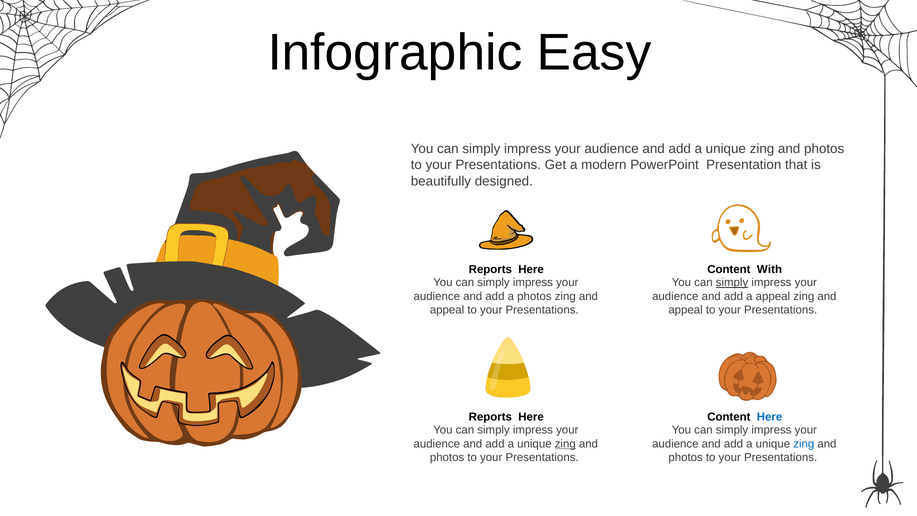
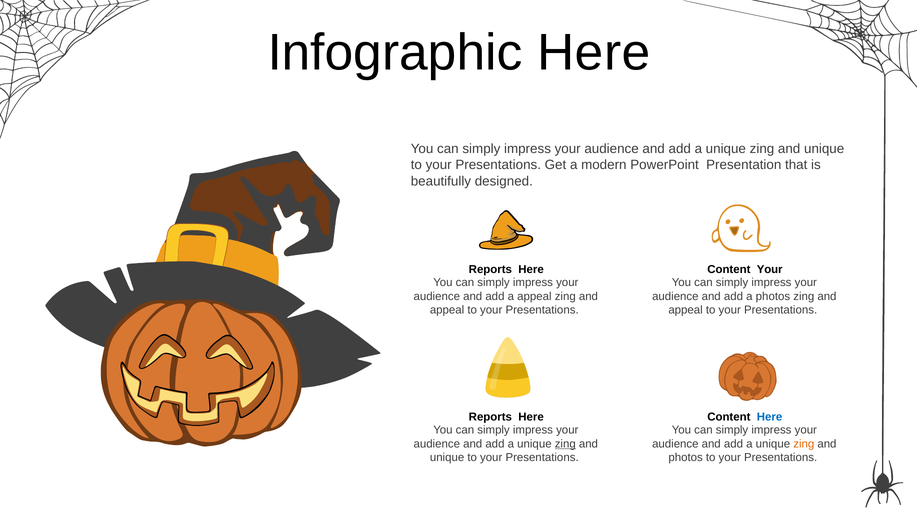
Infographic Easy: Easy -> Here
photos at (824, 149): photos -> unique
Content With: With -> Your
simply at (732, 282) underline: present -> none
a photos: photos -> appeal
a appeal: appeal -> photos
zing at (804, 444) colour: blue -> orange
photos at (447, 457): photos -> unique
